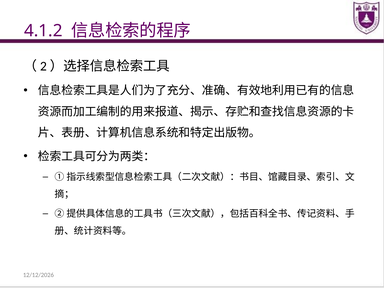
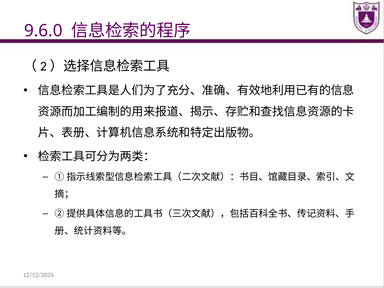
4.1.2: 4.1.2 -> 9.6.0
